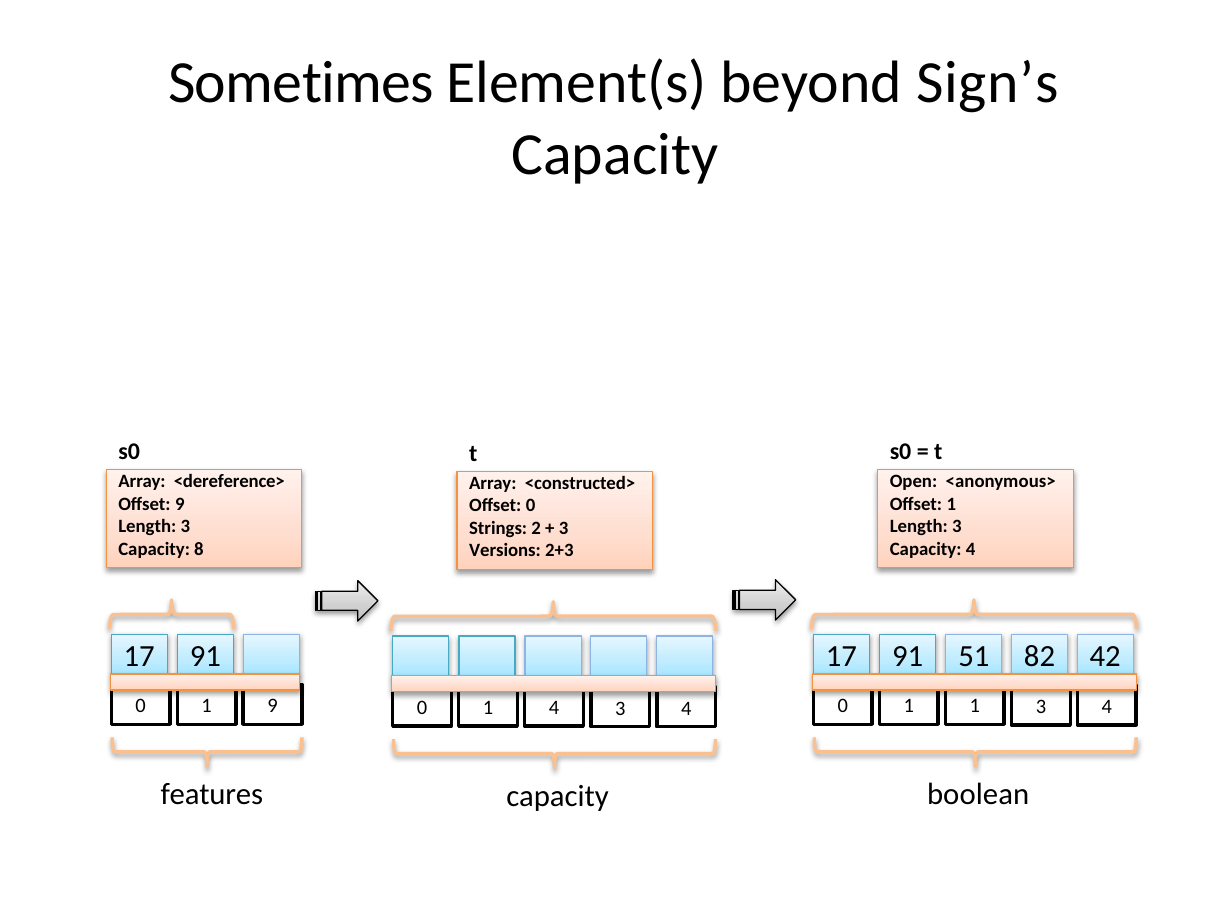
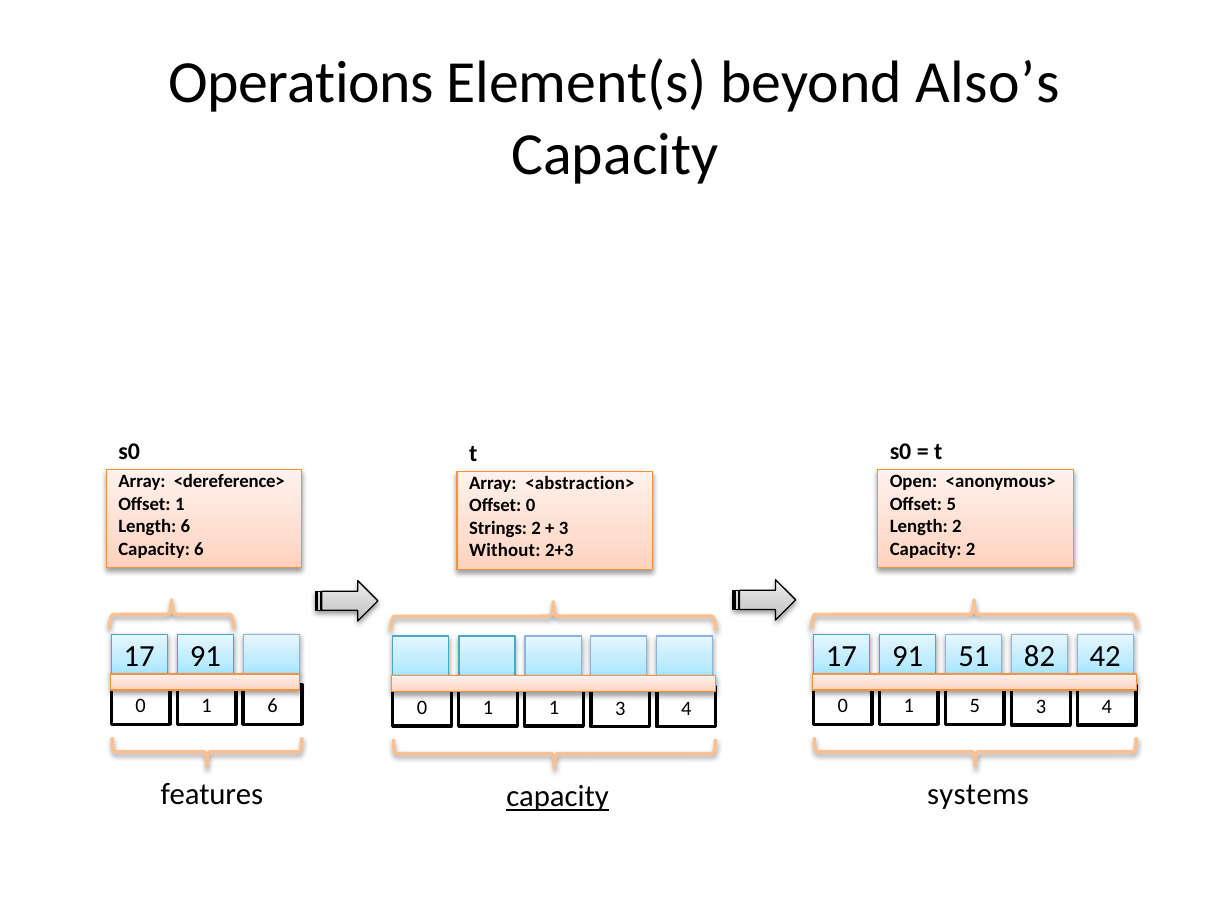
Sometimes: Sometimes -> Operations
Sign’s: Sign’s -> Also’s
<constructed>: <constructed> -> <abstraction>
Offset 9: 9 -> 1
Offset 1: 1 -> 5
3 at (185, 527): 3 -> 6
3 at (957, 527): 3 -> 2
Capacity 8: 8 -> 6
Capacity 4: 4 -> 2
Versions: Versions -> Without
1 9: 9 -> 6
1 1: 1 -> 5
1 4: 4 -> 1
boolean: boolean -> systems
capacity at (558, 797) underline: none -> present
